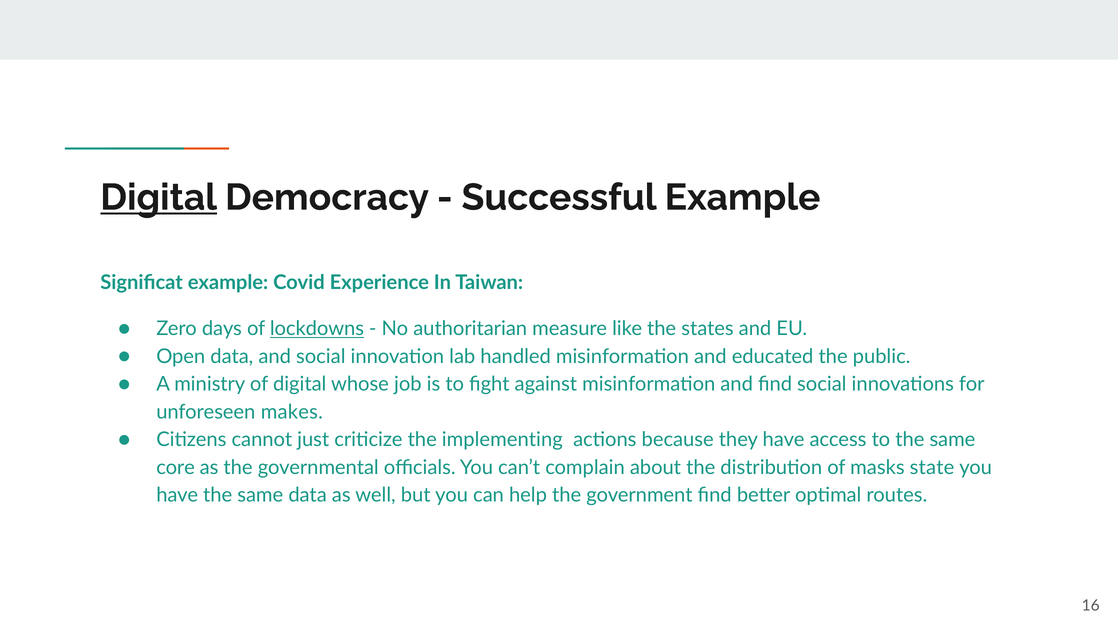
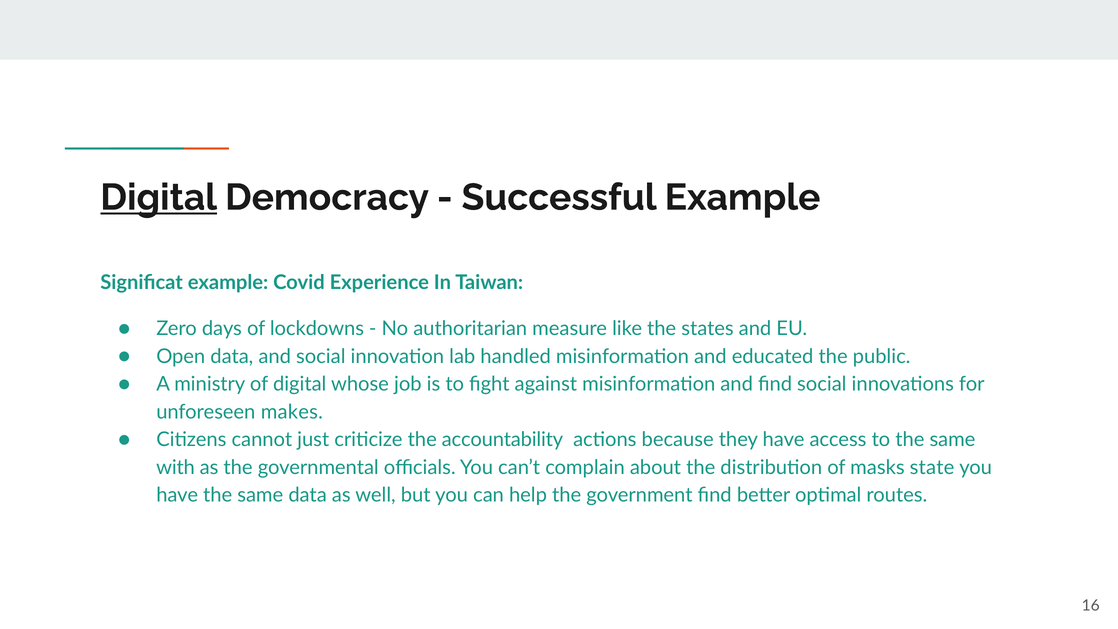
lockdowns underline: present -> none
implementing: implementing -> accountability
core: core -> with
